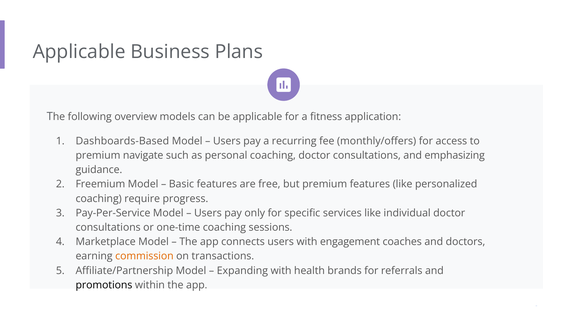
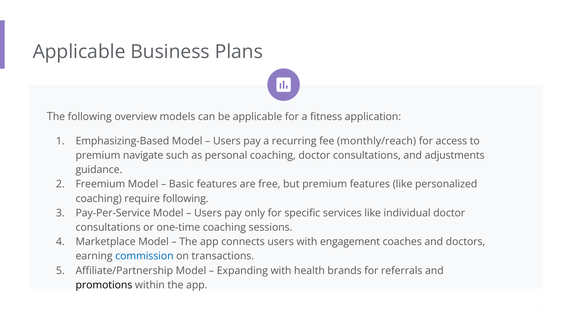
Dashboards-Based: Dashboards-Based -> Emphasizing-Based
monthly/offers: monthly/offers -> monthly/reach
emphasizing: emphasizing -> adjustments
require progress: progress -> following
commission colour: orange -> blue
